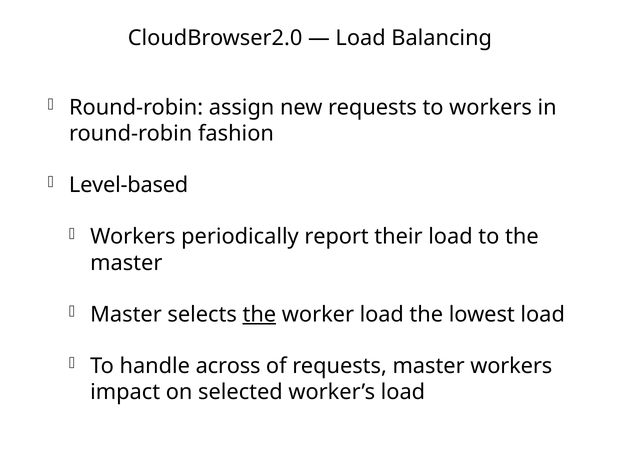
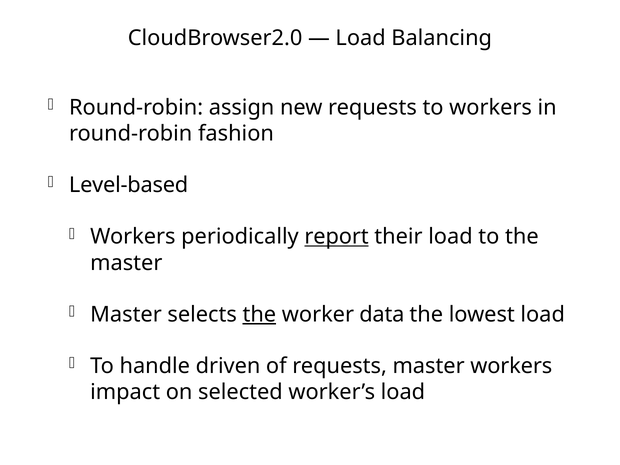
report underline: none -> present
worker load: load -> data
across: across -> driven
